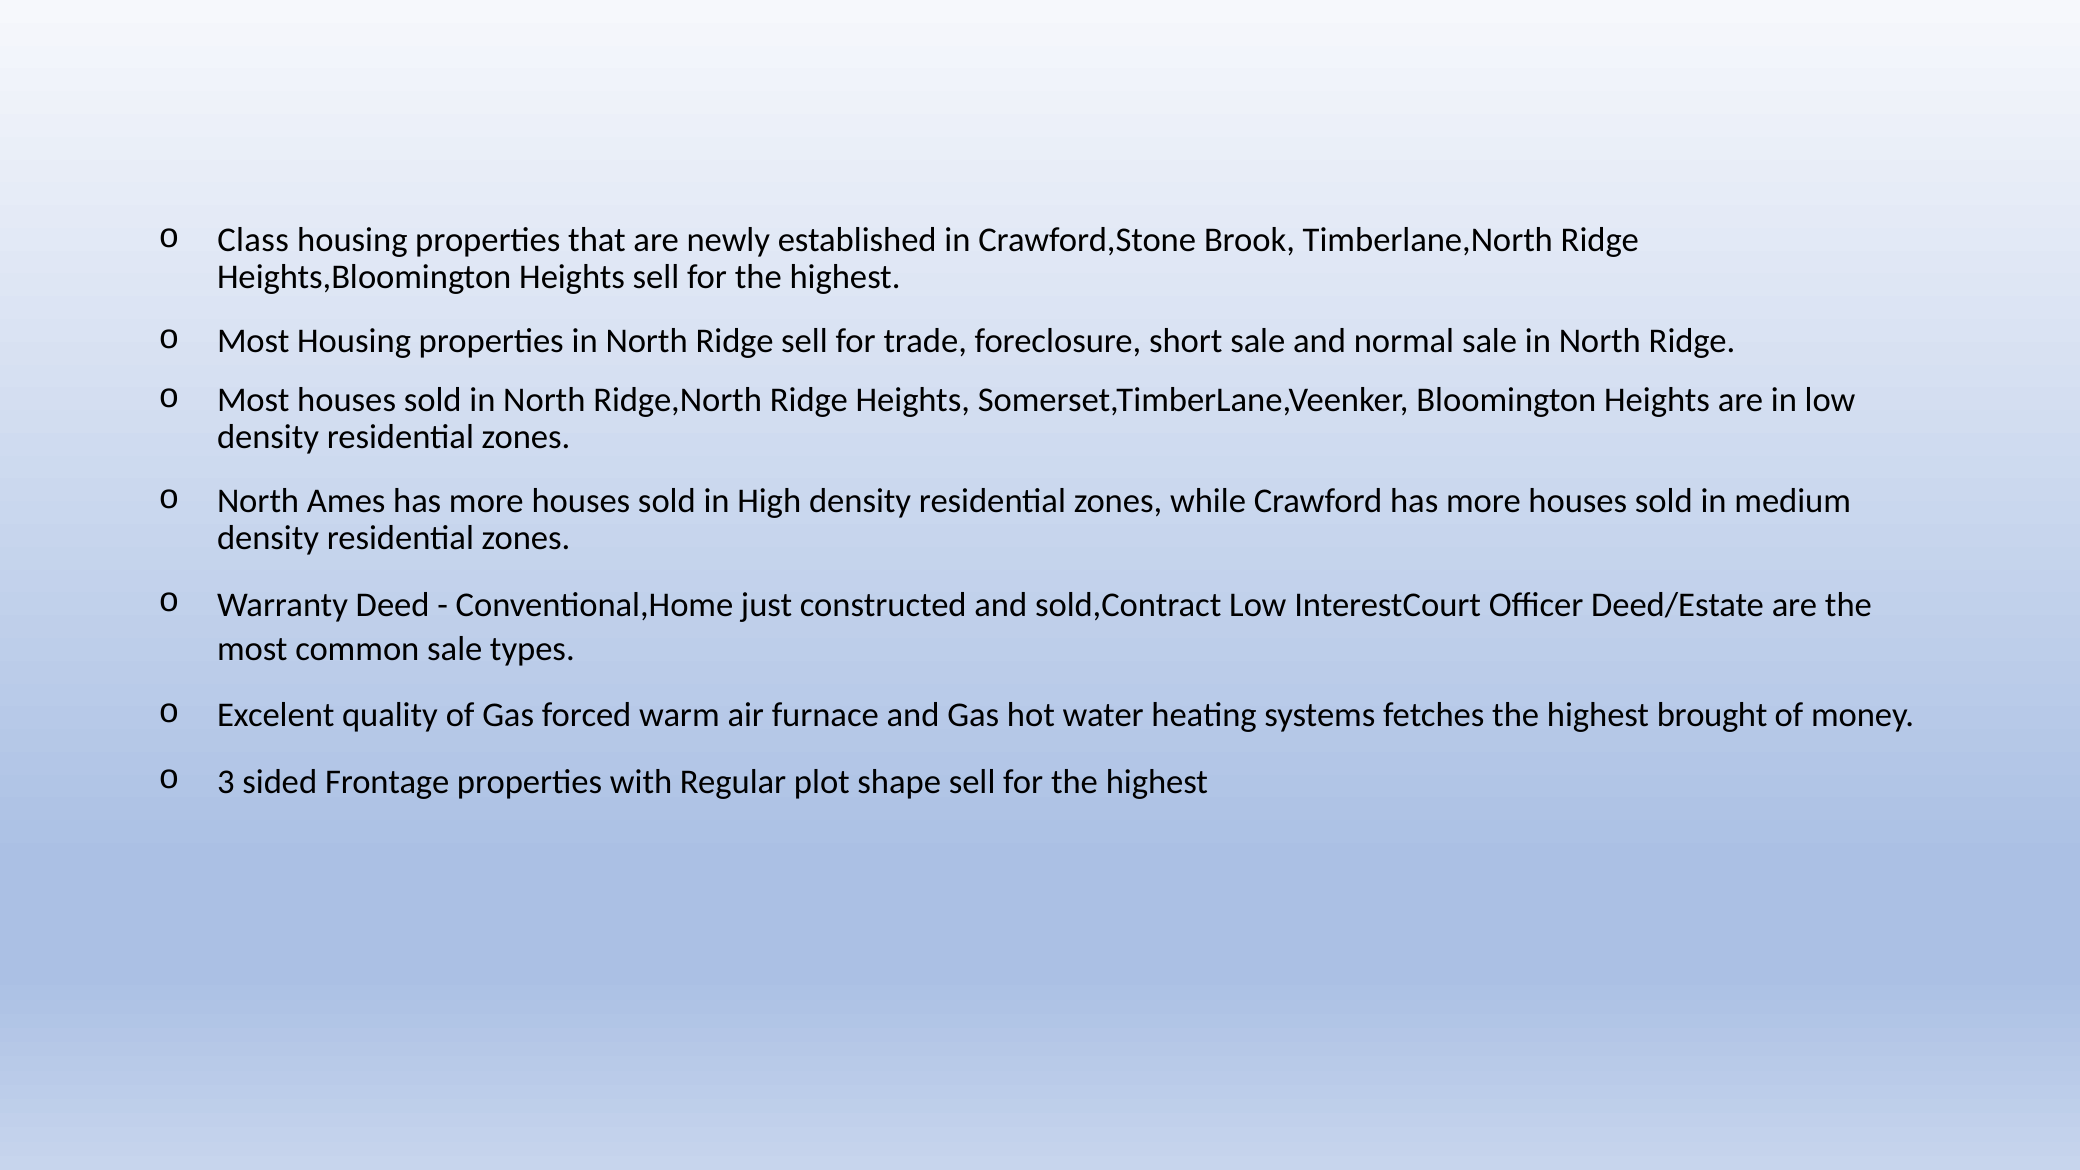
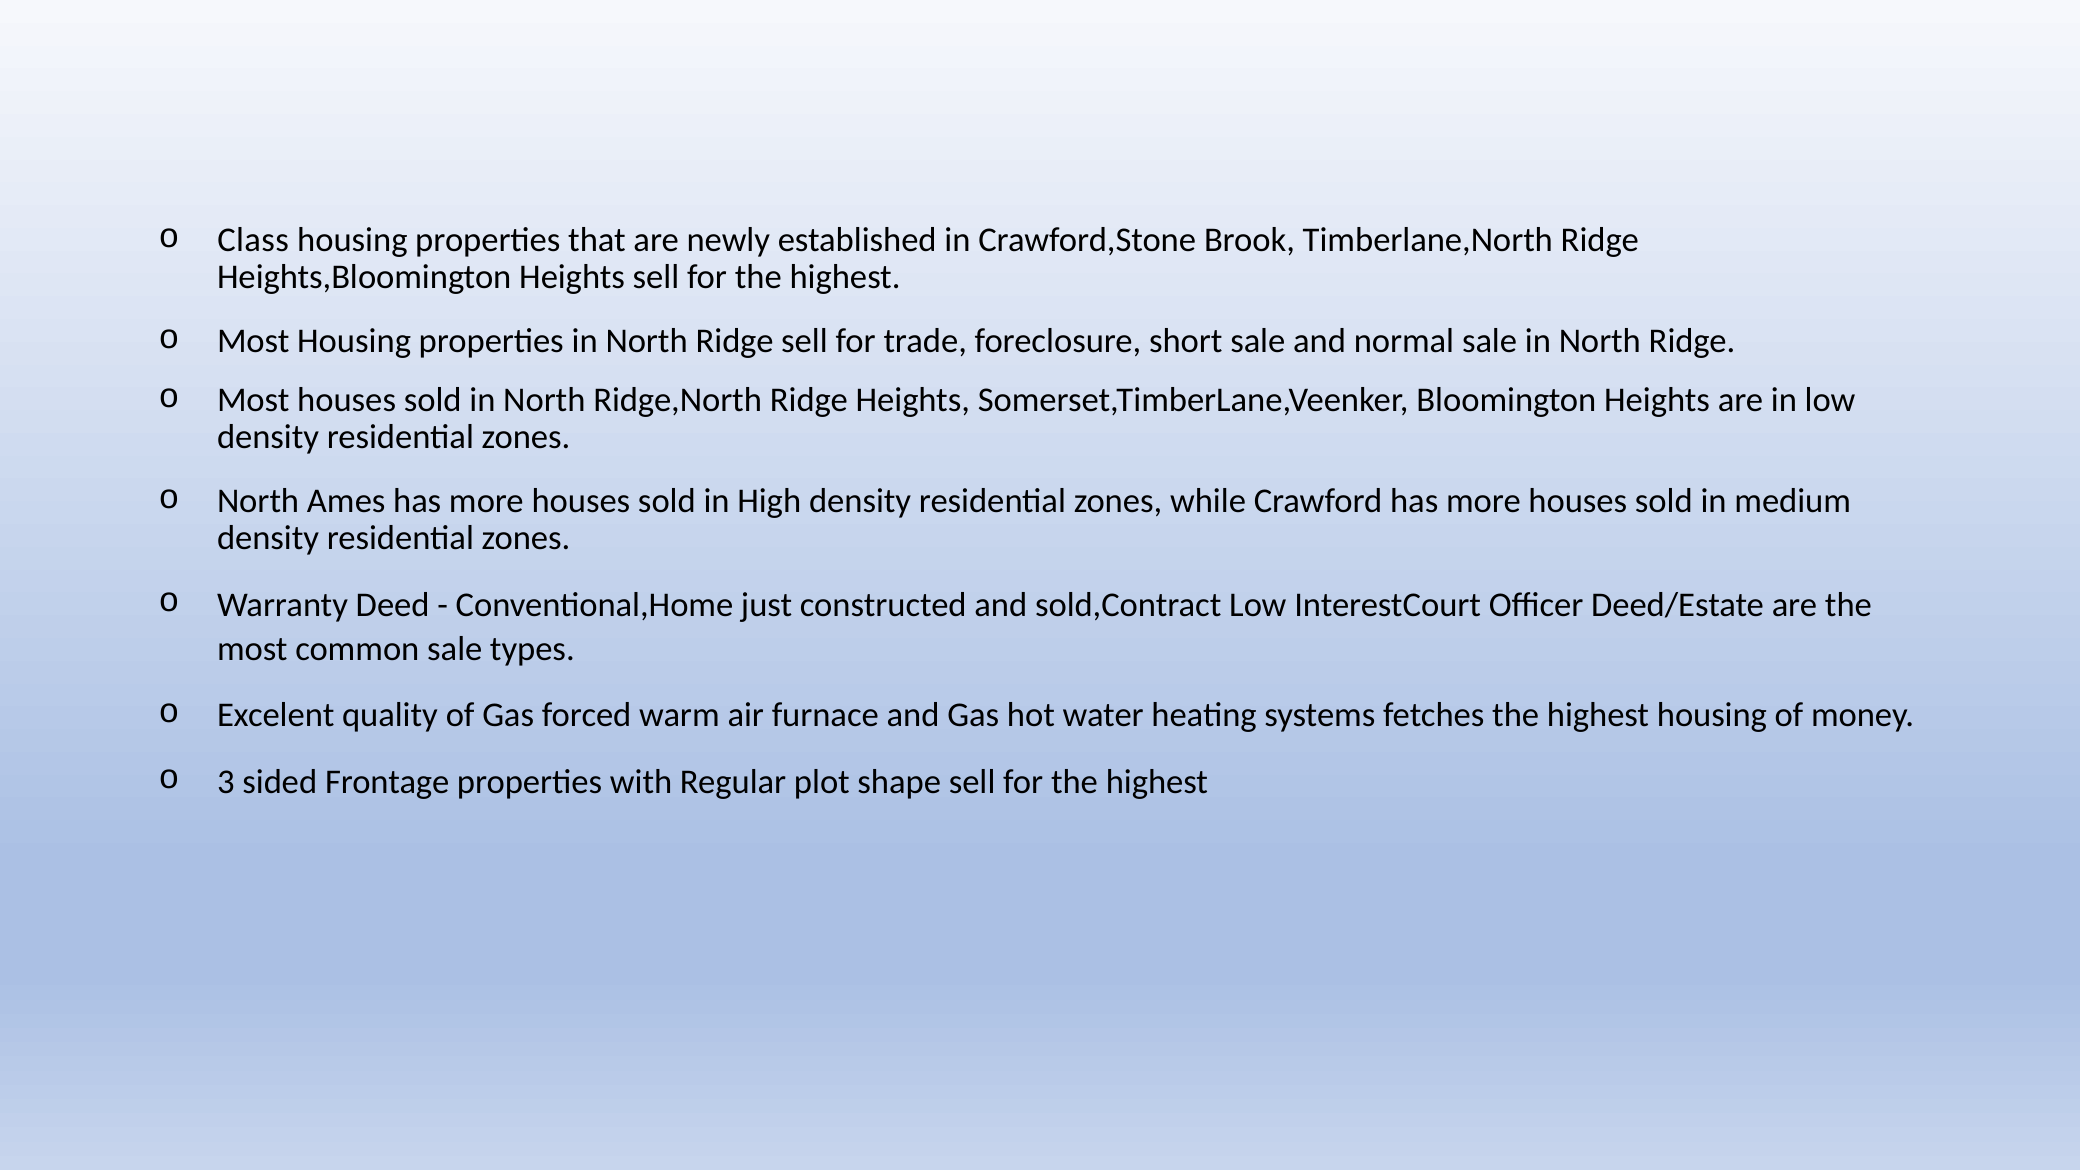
highest brought: brought -> housing
